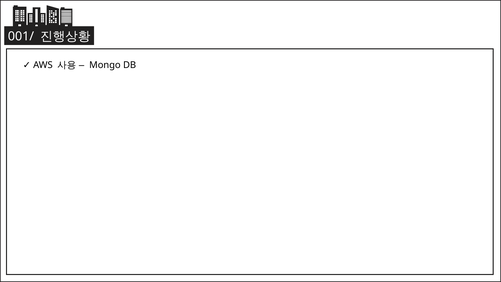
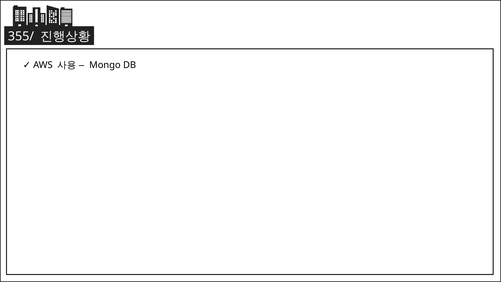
001/: 001/ -> 355/
